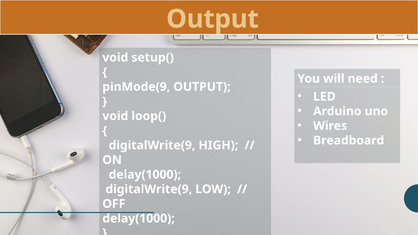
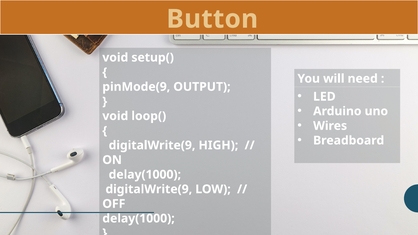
Output at (213, 19): Output -> Button
